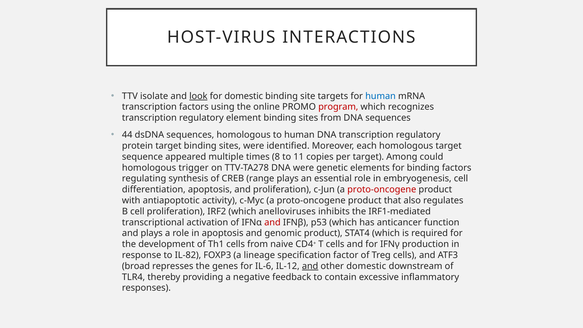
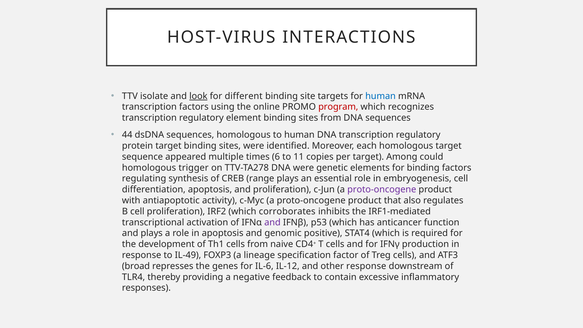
for domestic: domestic -> different
8: 8 -> 6
proto-oncogene at (382, 190) colour: red -> purple
anelloviruses: anelloviruses -> corroborates
and at (272, 222) colour: red -> purple
genomic product: product -> positive
IL-82: IL-82 -> IL-49
and at (310, 266) underline: present -> none
other domestic: domestic -> response
